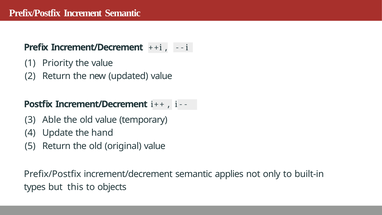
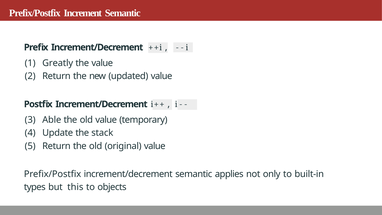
Priority: Priority -> Greatly
hand: hand -> stack
